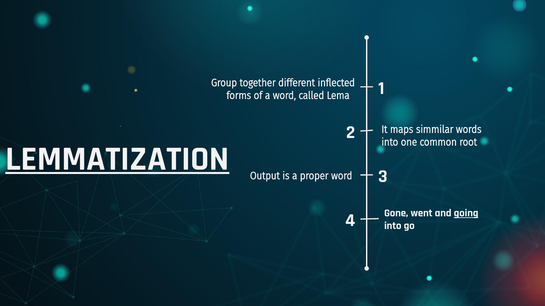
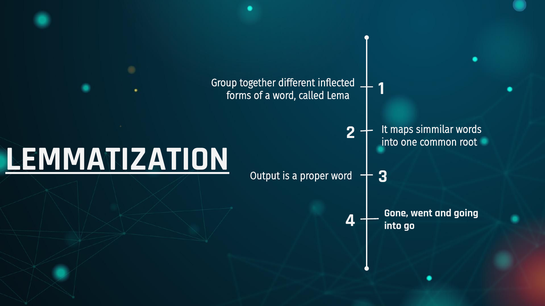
going underline: present -> none
